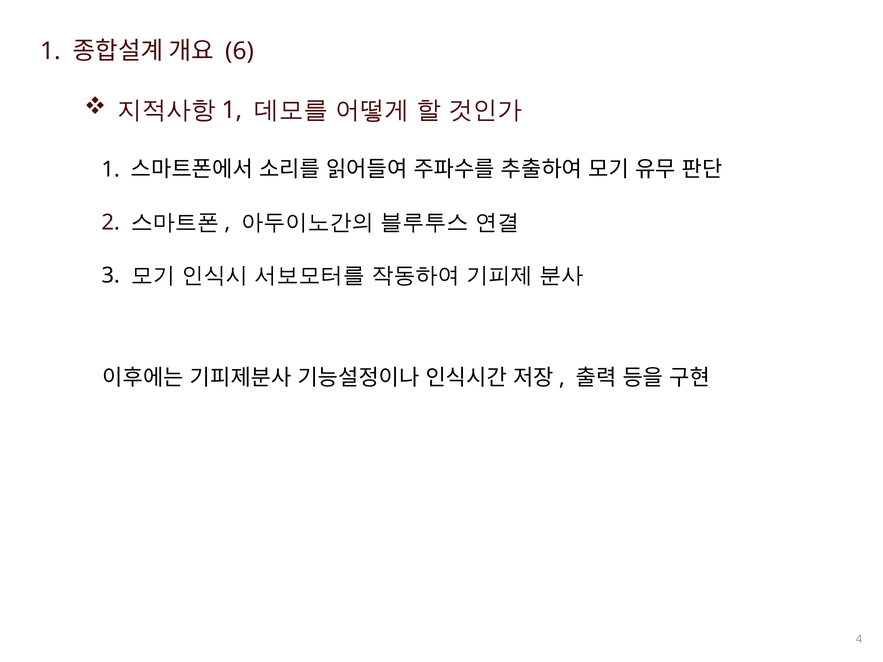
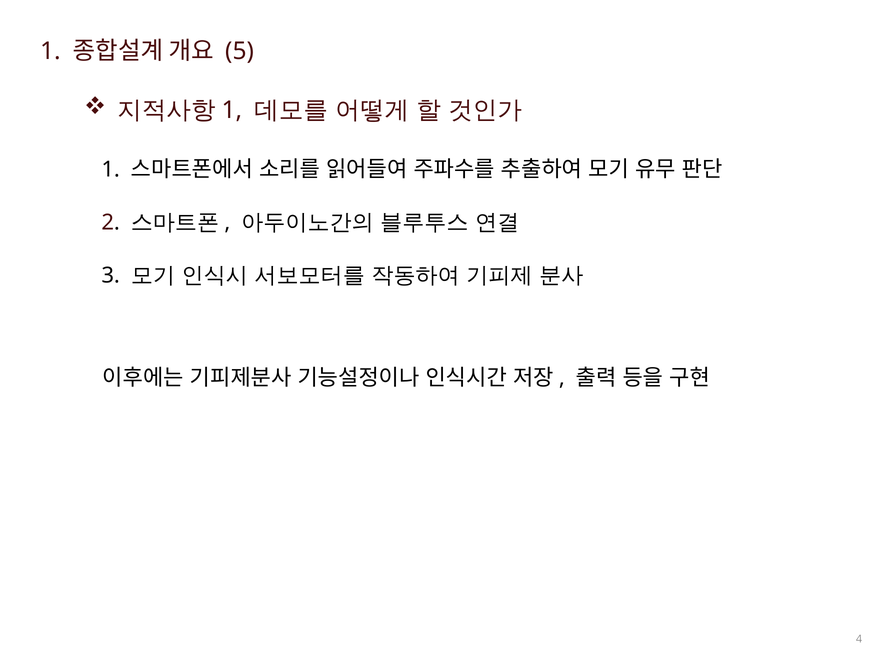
6: 6 -> 5
